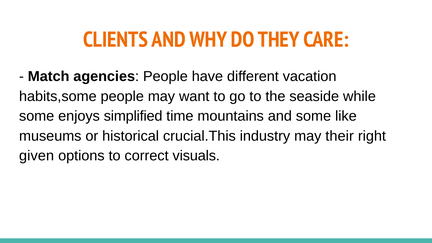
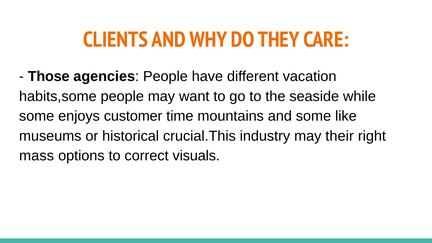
Match: Match -> Those
simplified: simplified -> customer
given: given -> mass
